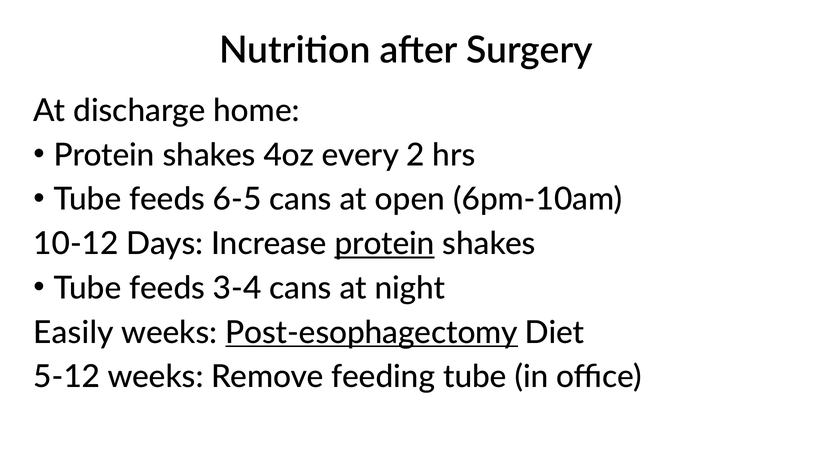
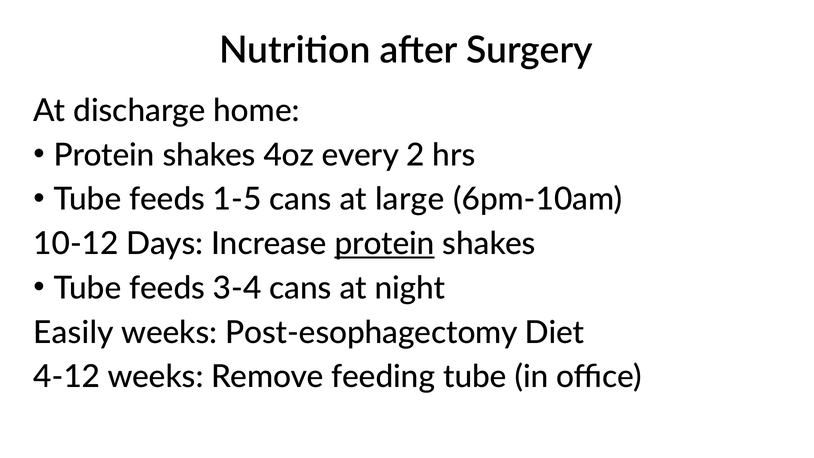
6-5: 6-5 -> 1-5
open: open -> large
Post-esophagectomy underline: present -> none
5-12: 5-12 -> 4-12
